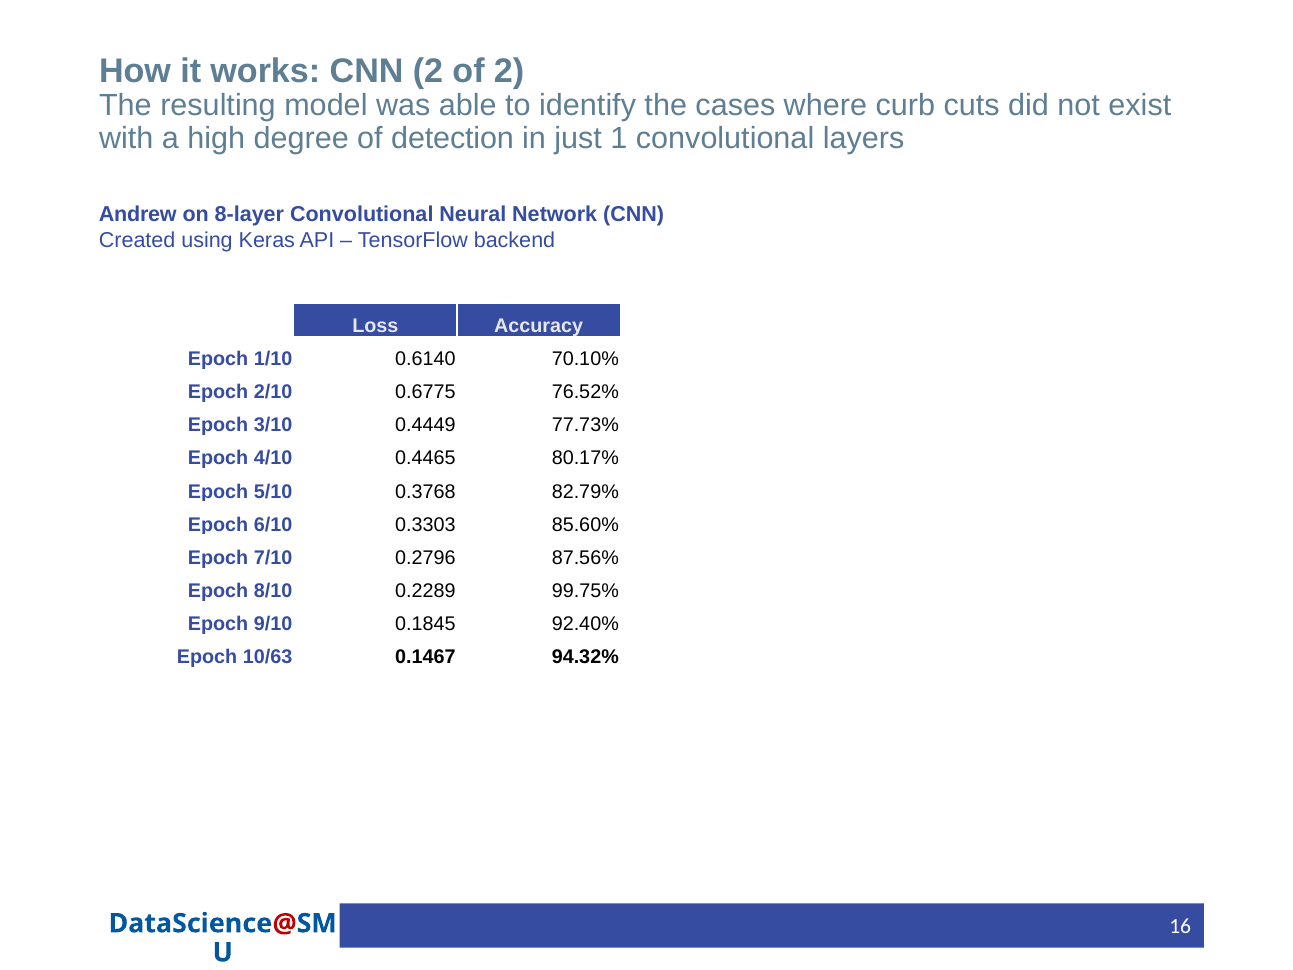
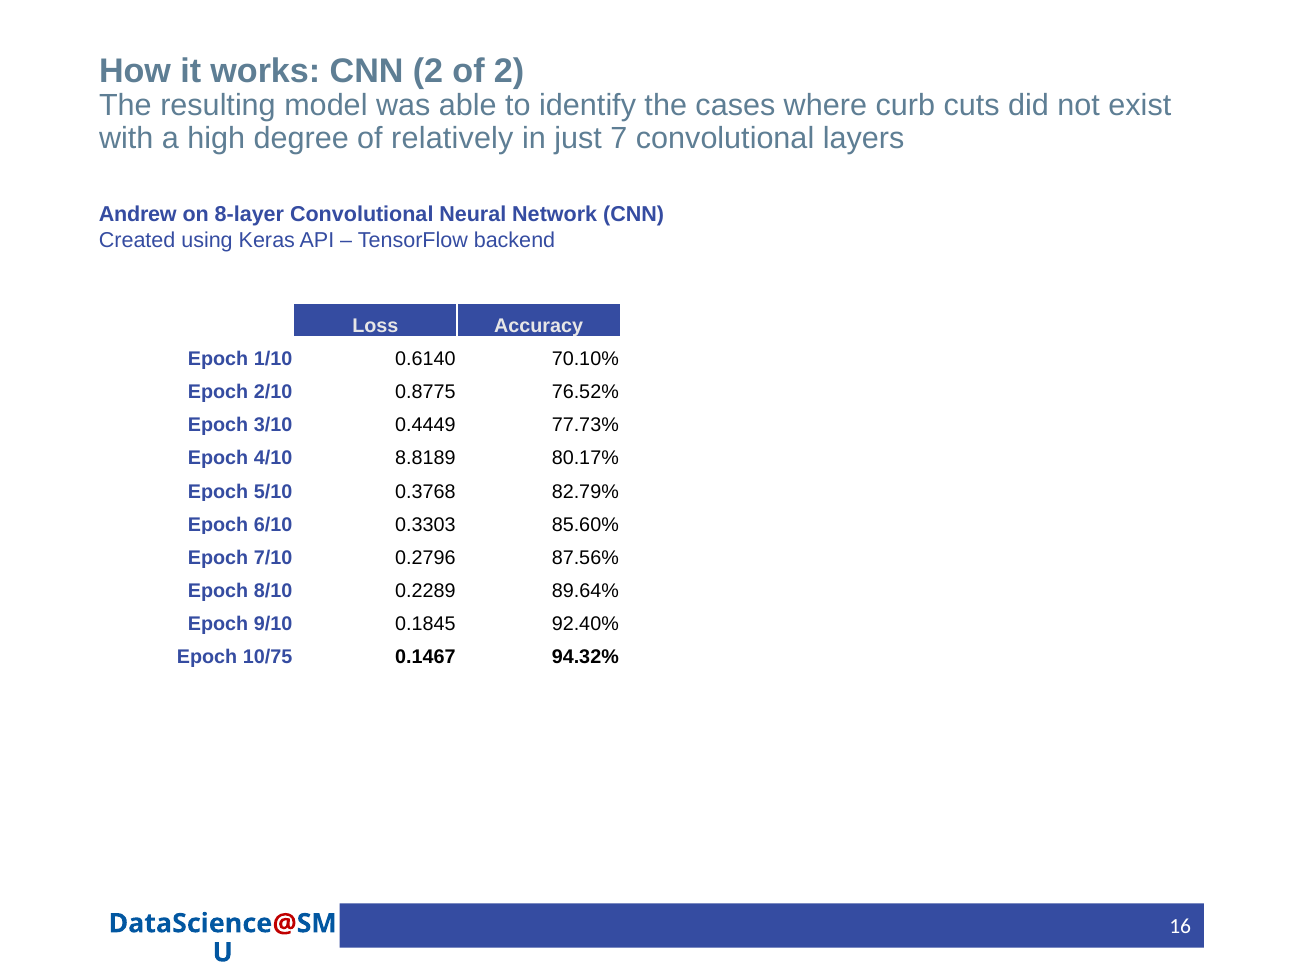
detection: detection -> relatively
1: 1 -> 7
0.6775: 0.6775 -> 0.8775
0.4465: 0.4465 -> 8.8189
99.75%: 99.75% -> 89.64%
10/63: 10/63 -> 10/75
